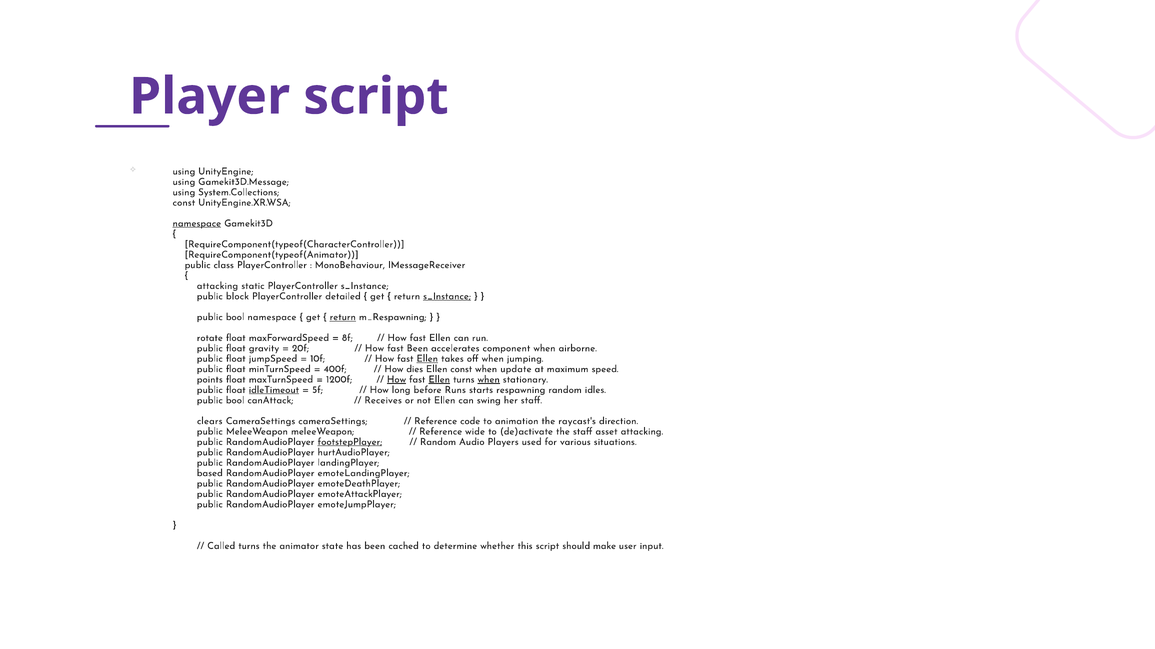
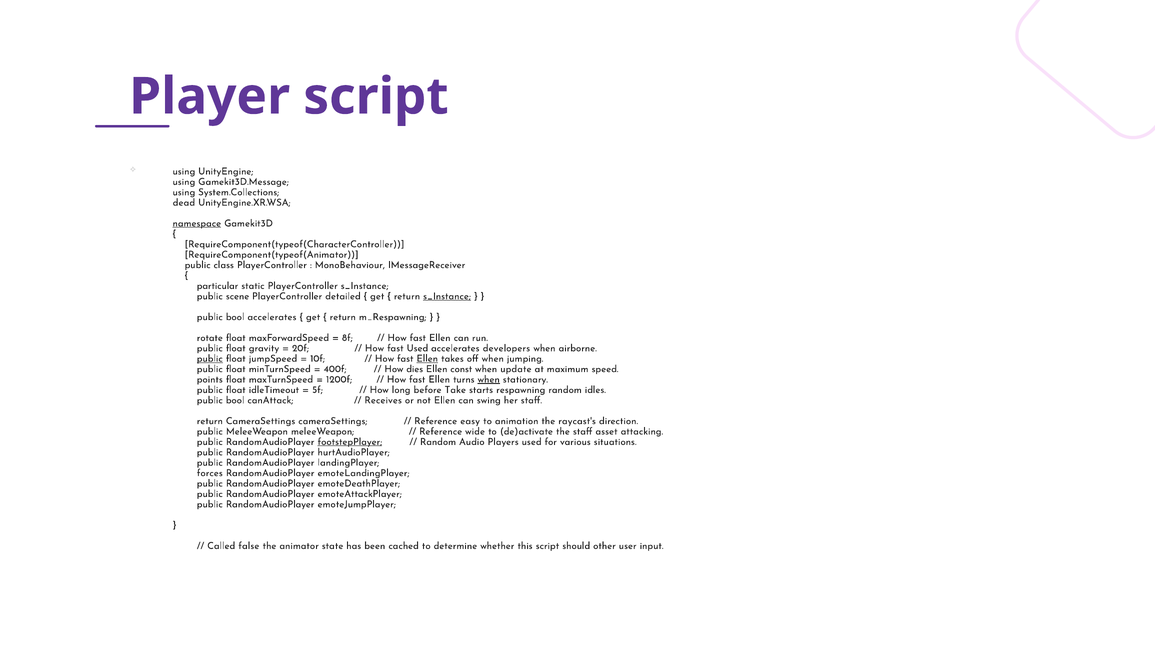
const at (184, 203): const -> dead
attacking at (217, 286): attacking -> particular
block: block -> scene
bool namespace: namespace -> accelerates
return at (343, 317) underline: present -> none
fast Been: Been -> Used
component: component -> developers
public at (210, 359) underline: none -> present
How at (396, 380) underline: present -> none
Ellen at (439, 380) underline: present -> none
idleTimeout underline: present -> none
Runs: Runs -> Take
clears at (210, 421): clears -> return
code: code -> easy
based: based -> forces
Called turns: turns -> false
make: make -> other
